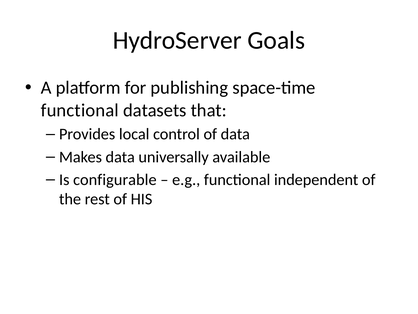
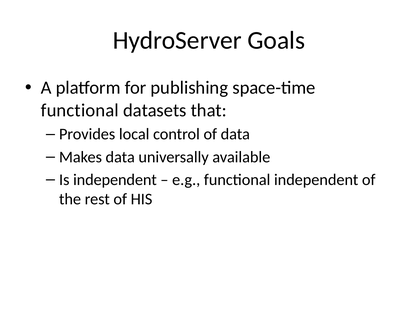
Is configurable: configurable -> independent
